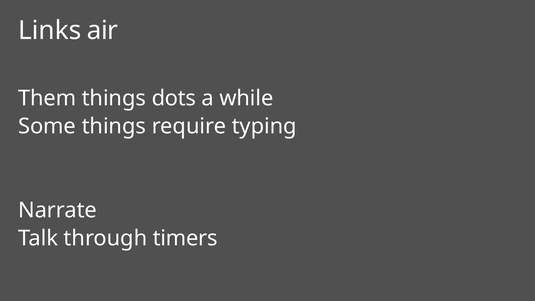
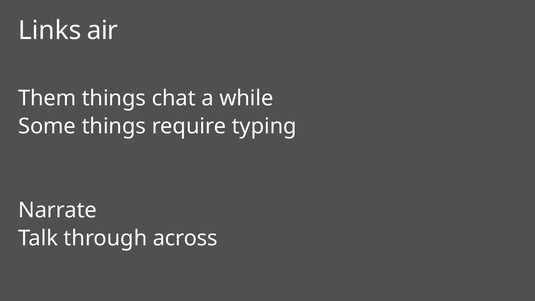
dots: dots -> chat
timers: timers -> across
